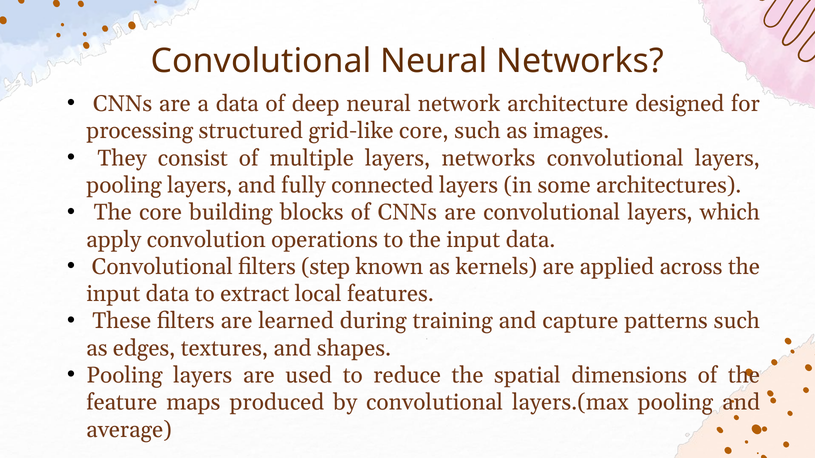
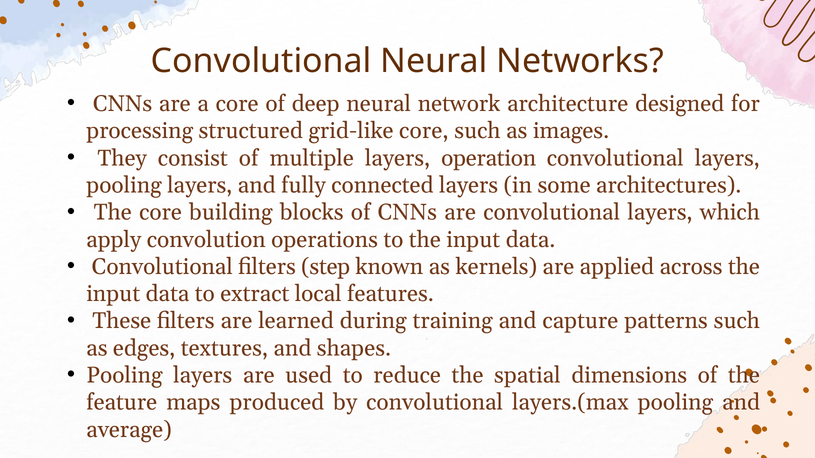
a data: data -> core
layers networks: networks -> operation
